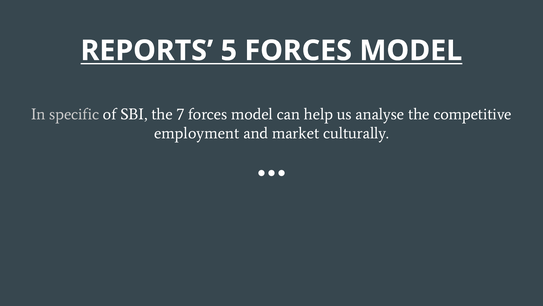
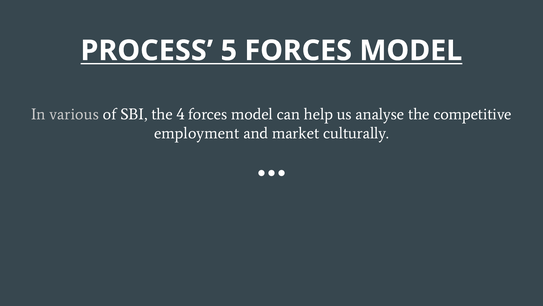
REPORTS: REPORTS -> PROCESS
specific: specific -> various
7: 7 -> 4
